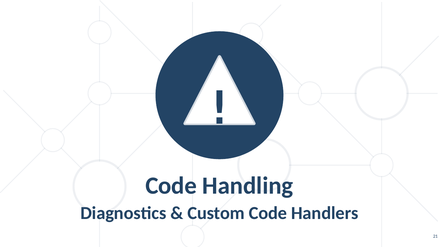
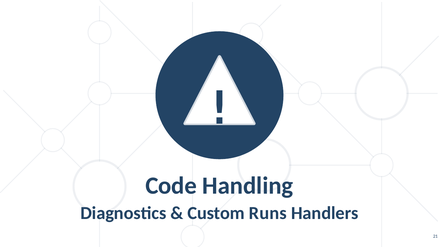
Custom Code: Code -> Runs
